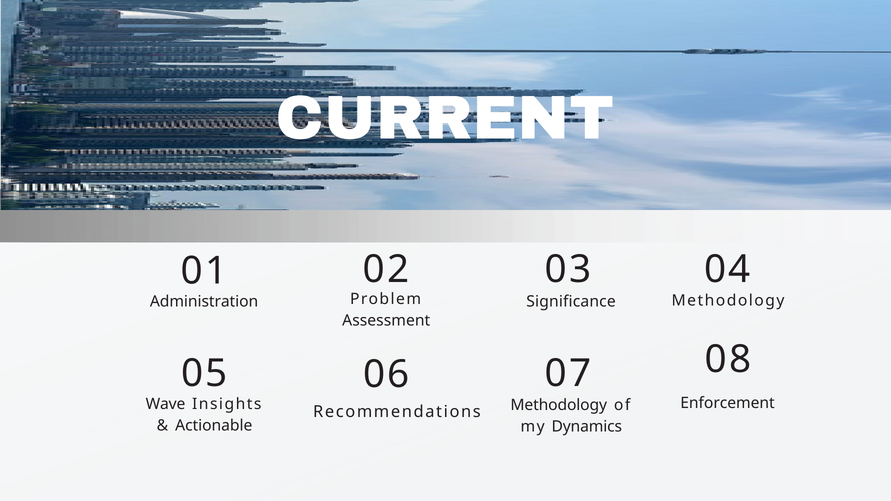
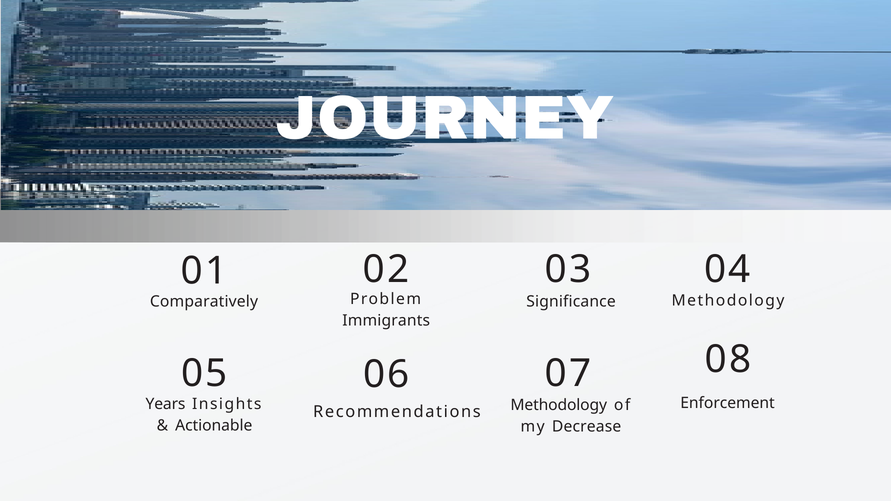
CURRENT: CURRENT -> JOURNEY
Administration: Administration -> Comparatively
Assessment: Assessment -> Immigrants
Wave: Wave -> Years
Dynamics: Dynamics -> Decrease
